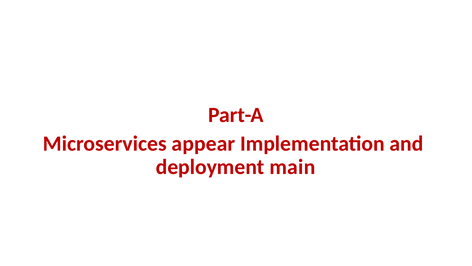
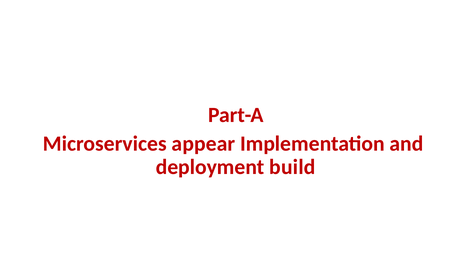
main: main -> build
